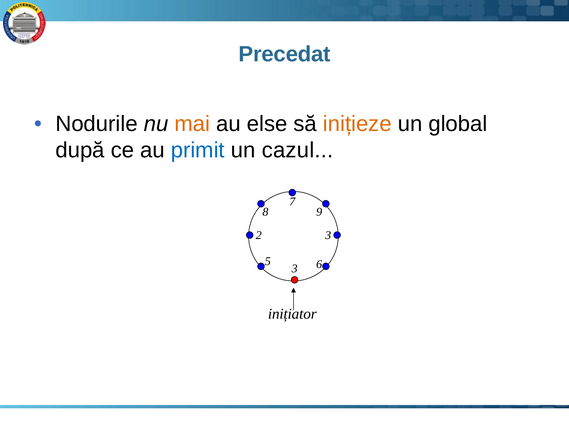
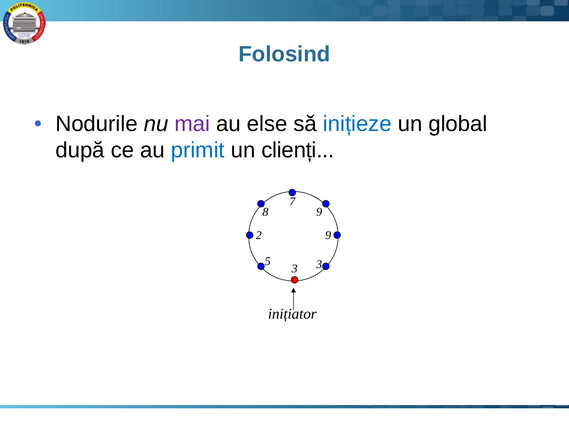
Precedat: Precedat -> Folosind
mai colour: orange -> purple
inițieze colour: orange -> blue
cazul: cazul -> clienți
2 3: 3 -> 9
5 6: 6 -> 3
